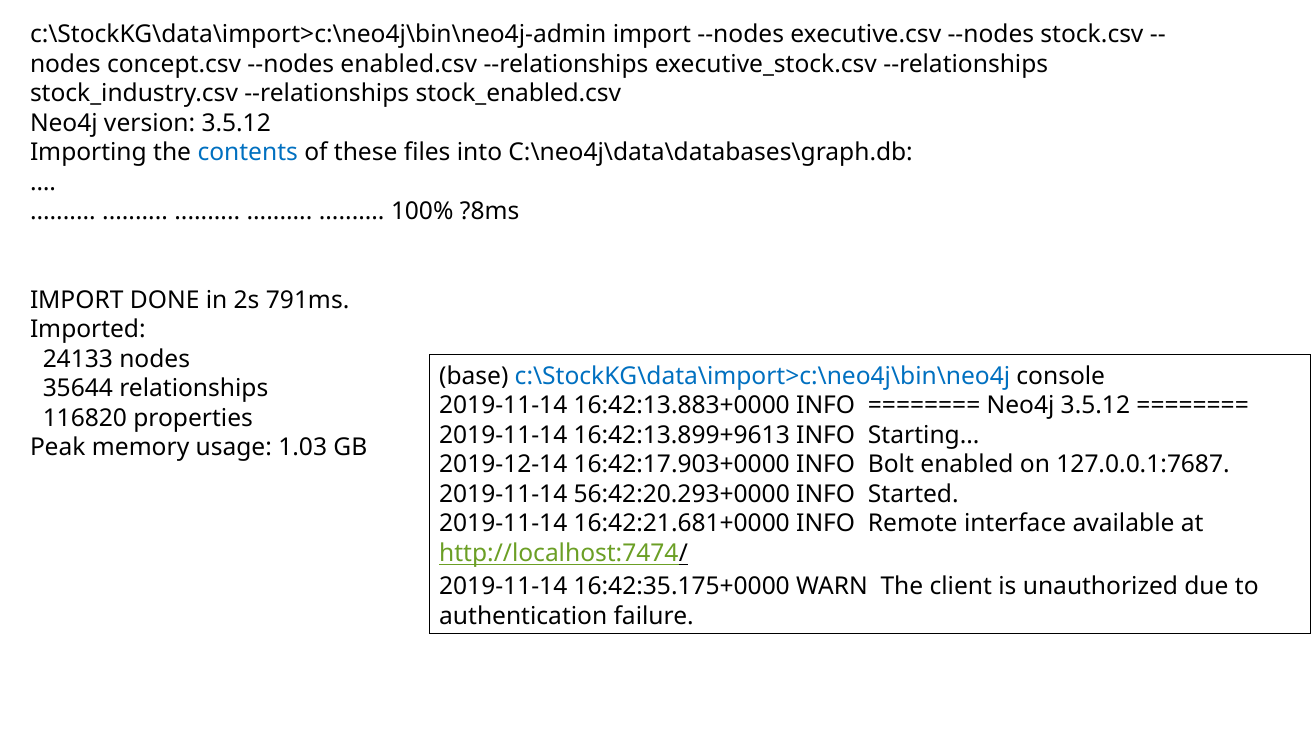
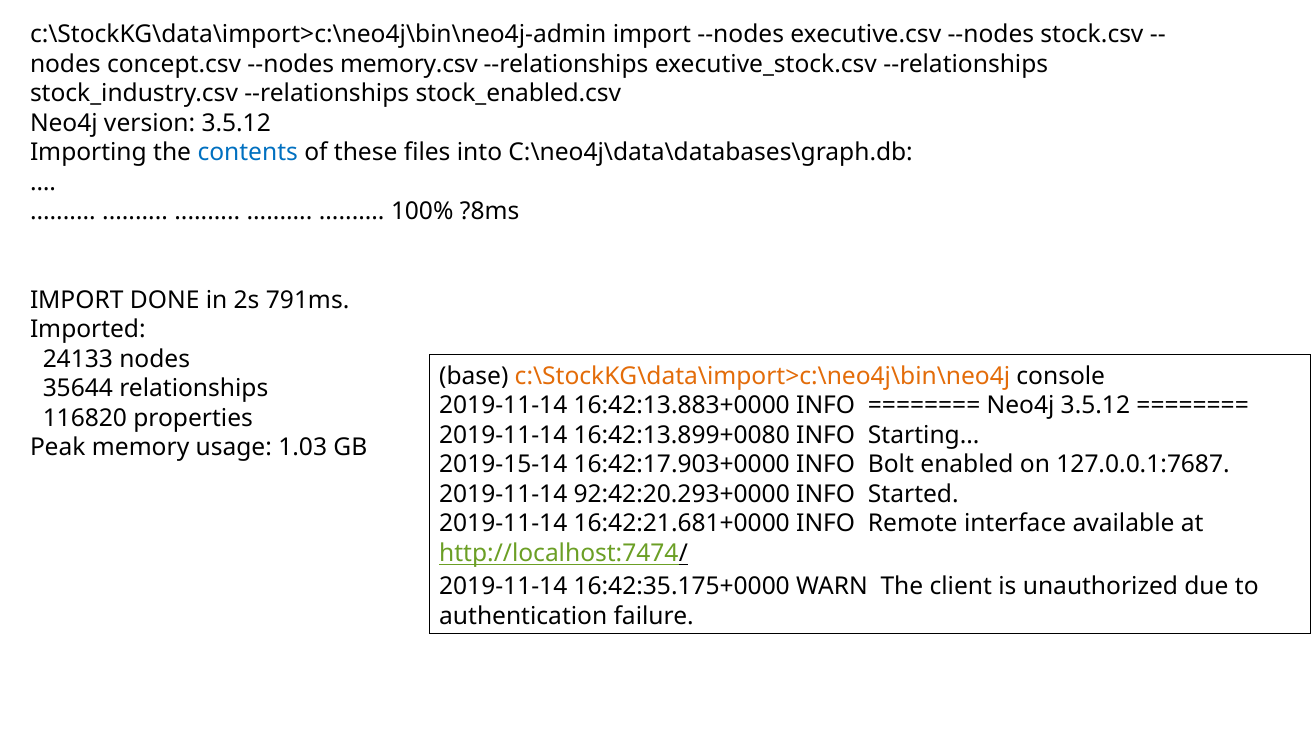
enabled.csv: enabled.csv -> memory.csv
c:\StockKG\data\import>c:\neo4j\bin\neo4j colour: blue -> orange
16:42:13.899+9613: 16:42:13.899+9613 -> 16:42:13.899+0080
2019-12-14: 2019-12-14 -> 2019-15-14
56:42:20.293+0000: 56:42:20.293+0000 -> 92:42:20.293+0000
